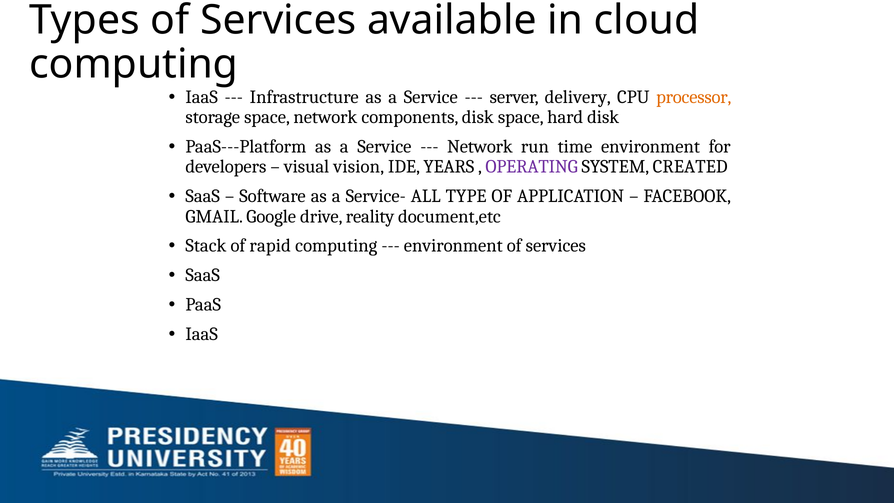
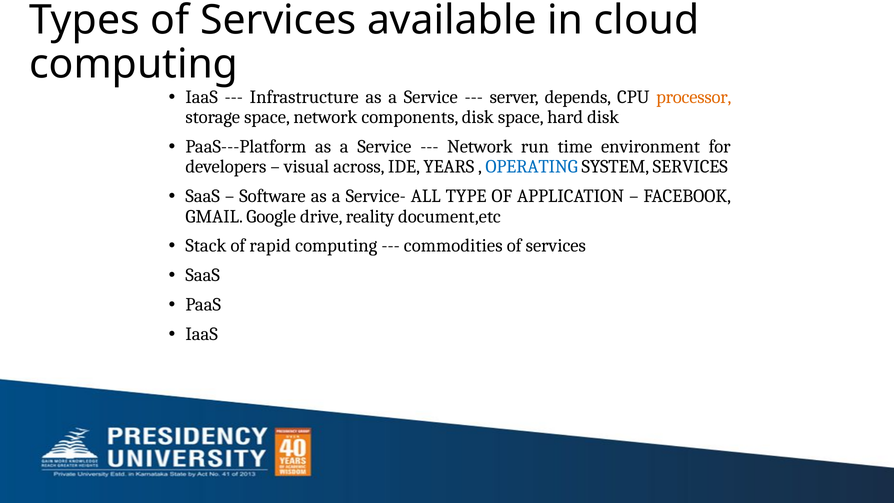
delivery: delivery -> depends
vision: vision -> across
OPERATING colour: purple -> blue
SYSTEM CREATED: CREATED -> SERVICES
environment at (453, 246): environment -> commodities
